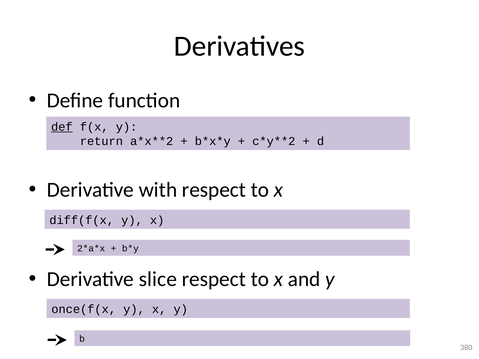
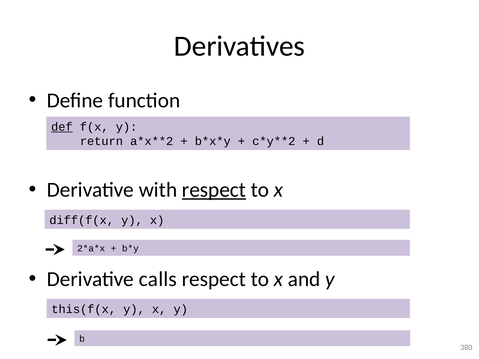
respect at (214, 190) underline: none -> present
slice: slice -> calls
once(f(x: once(f(x -> this(f(x
